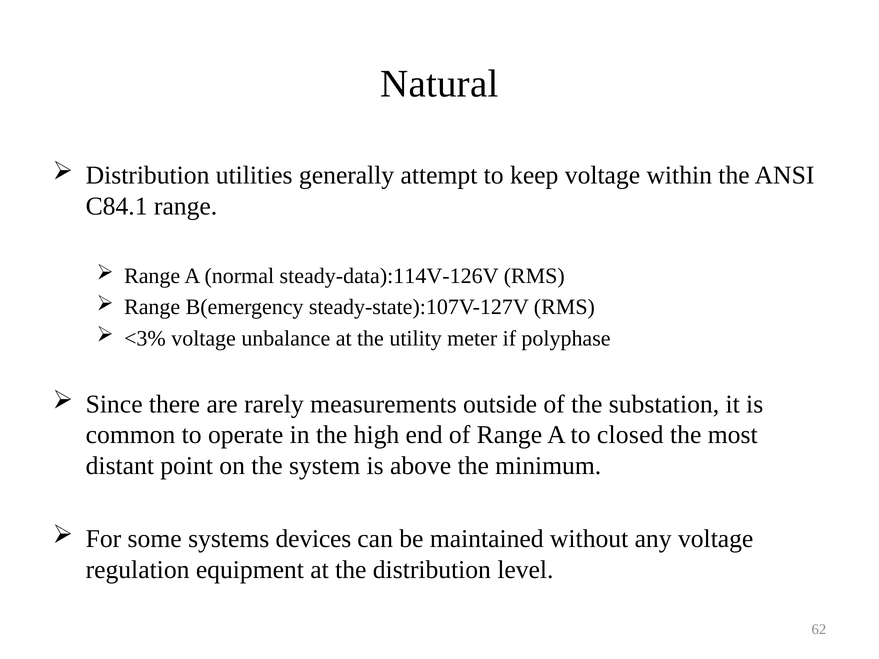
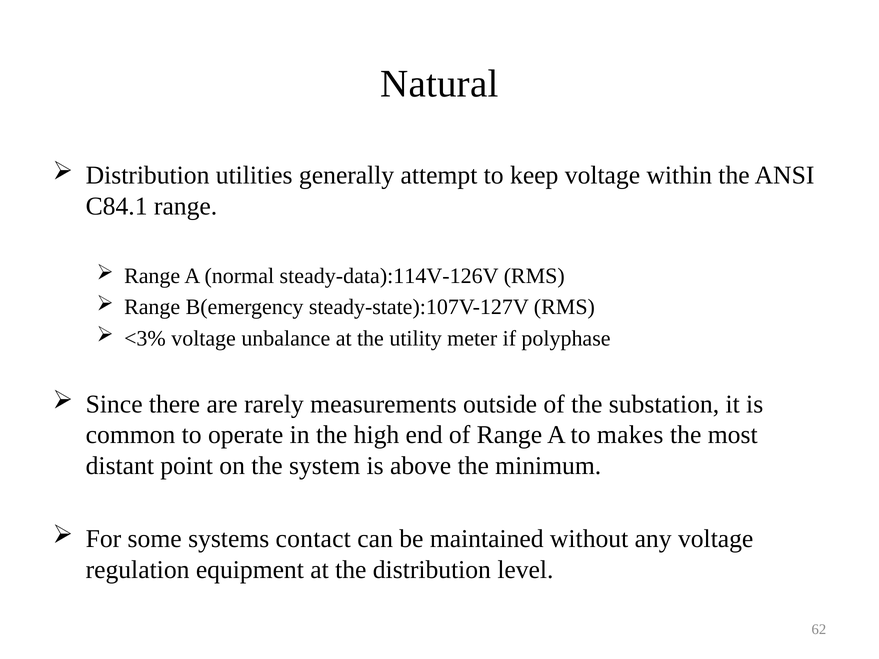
closed: closed -> makes
devices: devices -> contact
